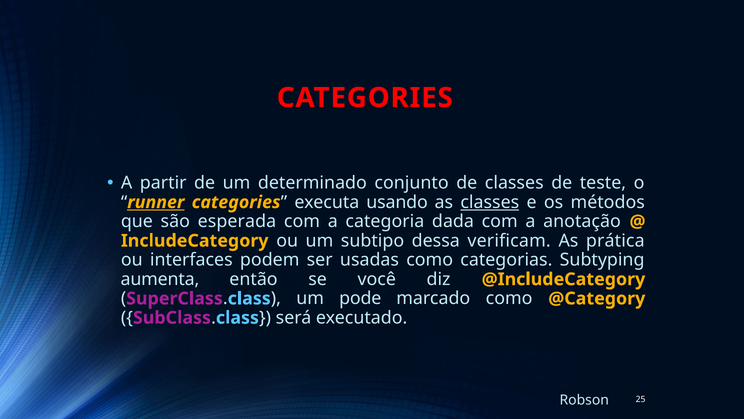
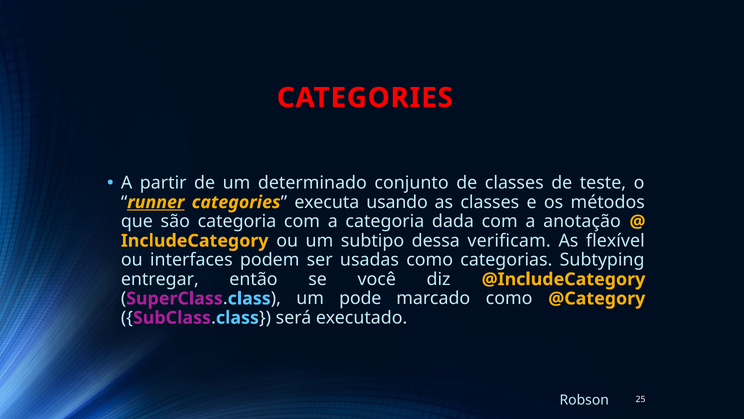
classes at (490, 202) underline: present -> none
são esperada: esperada -> categoria
prática: prática -> flexível
aumenta: aumenta -> entregar
